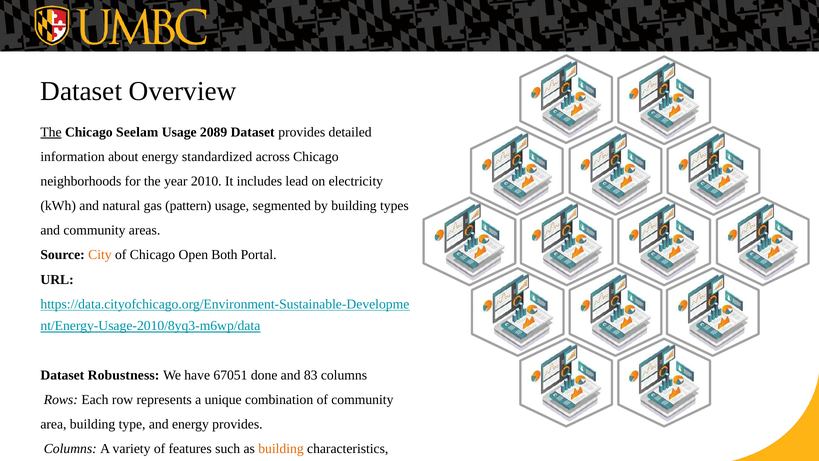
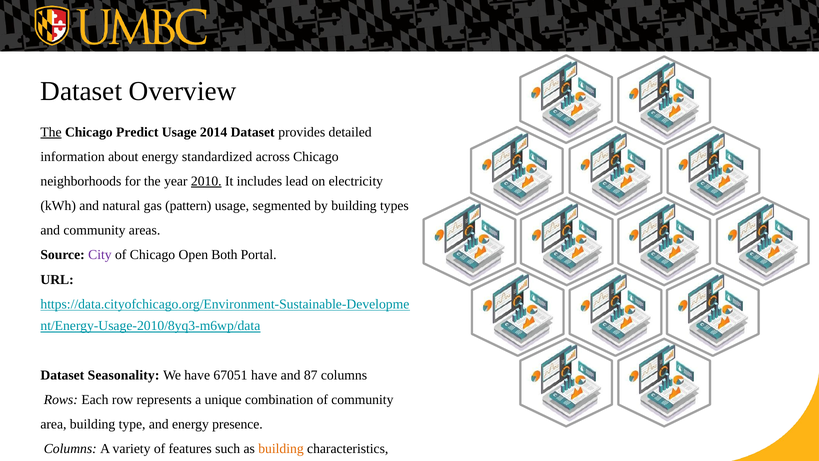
Seelam: Seelam -> Predict
2089: 2089 -> 2014
2010 underline: none -> present
City colour: orange -> purple
Robustness: Robustness -> Seasonality
67051 done: done -> have
83: 83 -> 87
energy provides: provides -> presence
